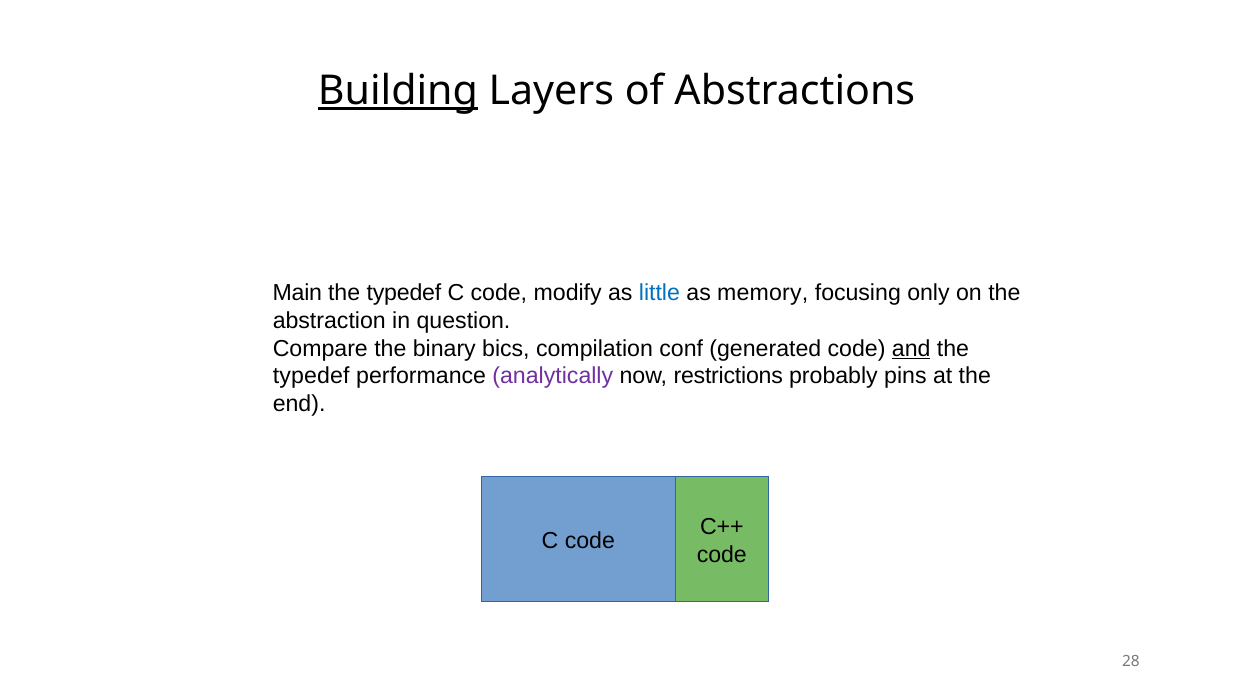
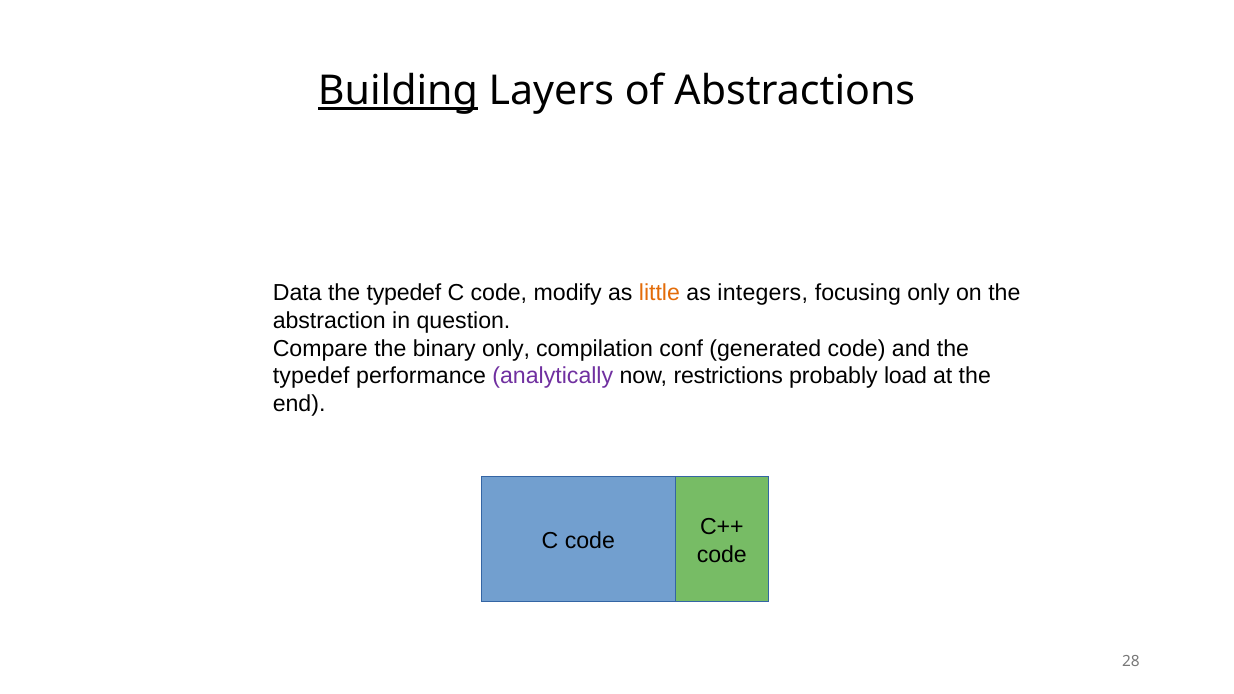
Main: Main -> Data
little colour: blue -> orange
memory: memory -> integers
binary bics: bics -> only
and underline: present -> none
pins: pins -> load
